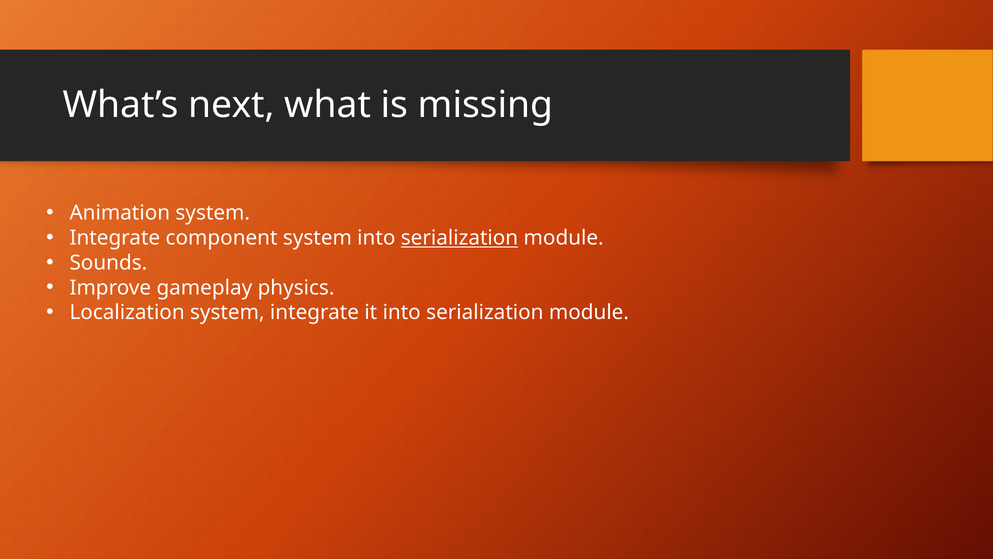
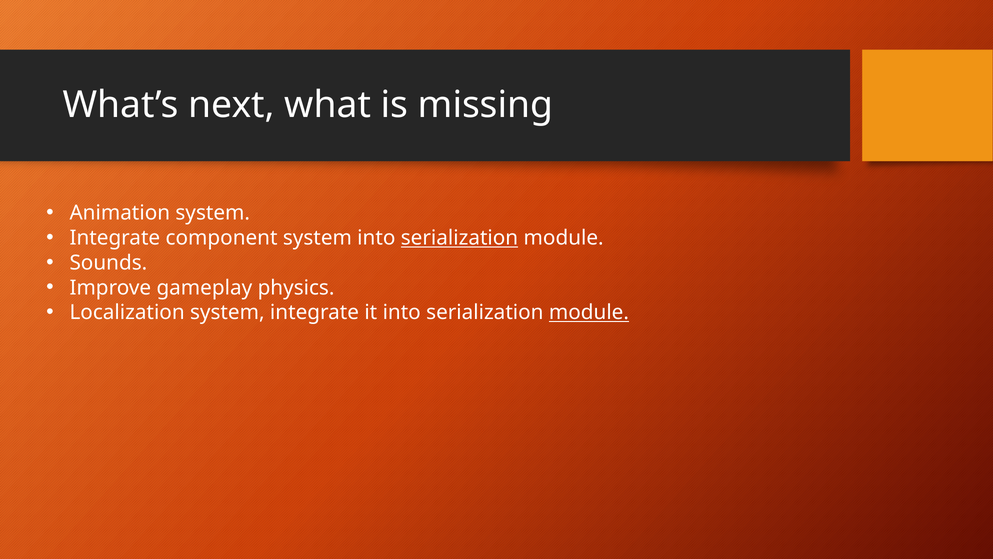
module at (589, 312) underline: none -> present
